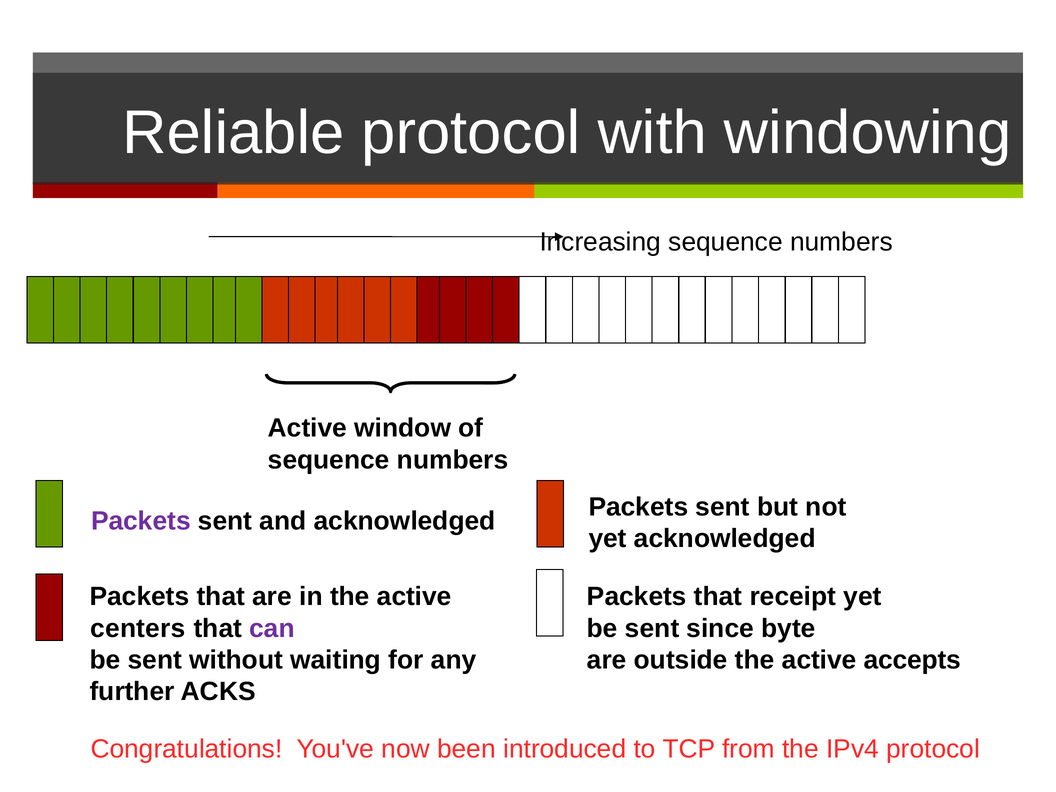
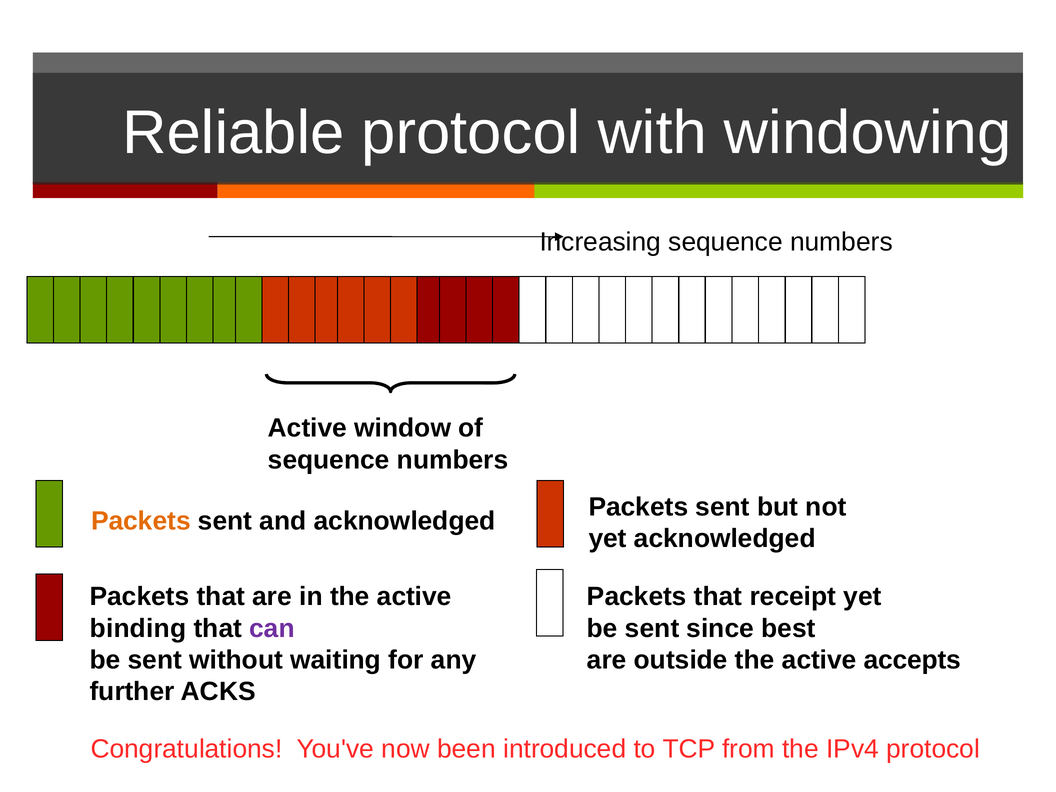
Packets at (141, 521) colour: purple -> orange
centers: centers -> binding
byte: byte -> best
